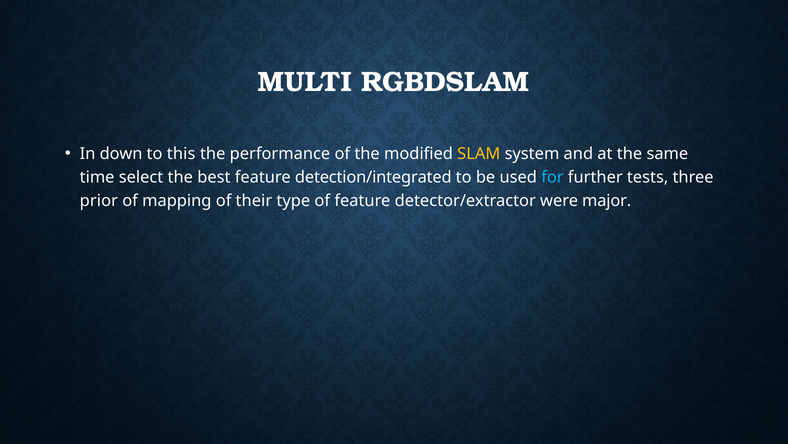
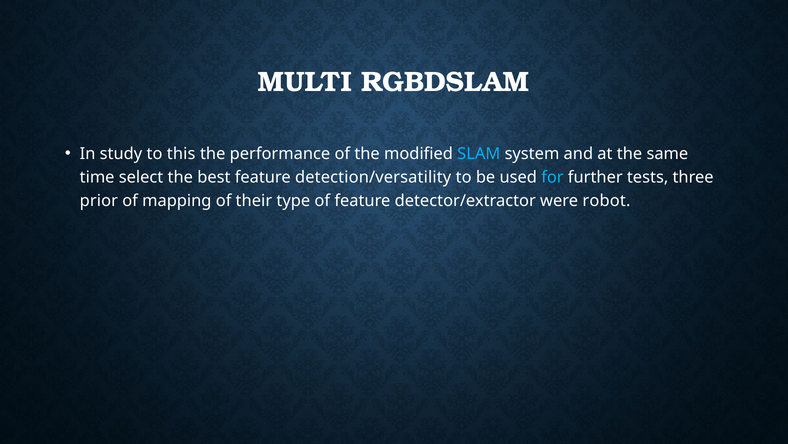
down: down -> study
SLAM colour: yellow -> light blue
detection/integrated: detection/integrated -> detection/versatility
major: major -> robot
